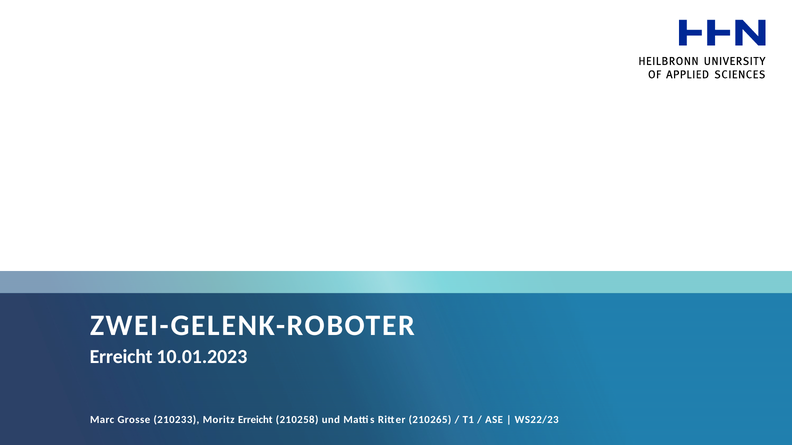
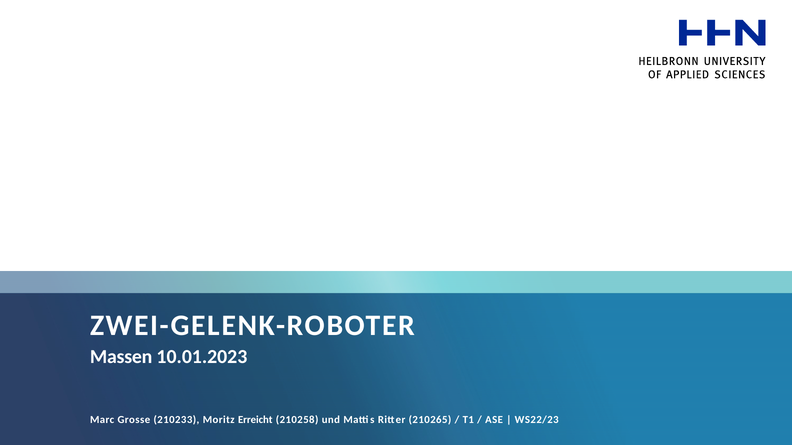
Erreicht at (121, 357): Erreicht -> Massen
